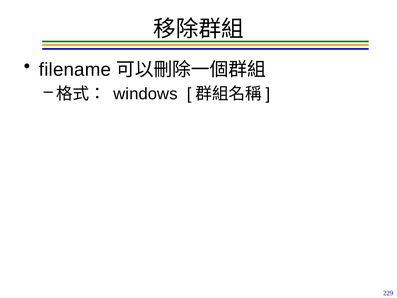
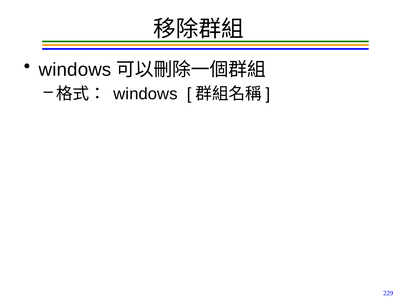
filename at (75, 70): filename -> windows
